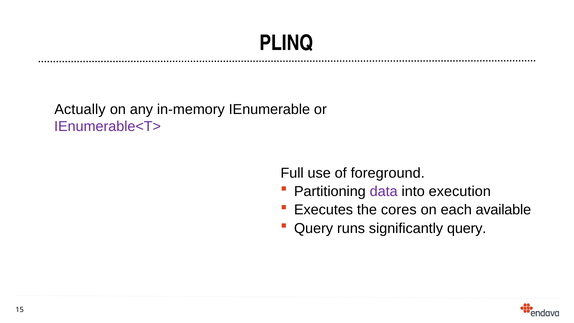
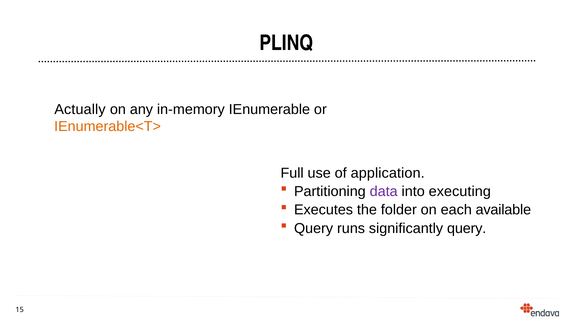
IEnumerable<T> colour: purple -> orange
foreground: foreground -> application
execution: execution -> executing
cores: cores -> folder
